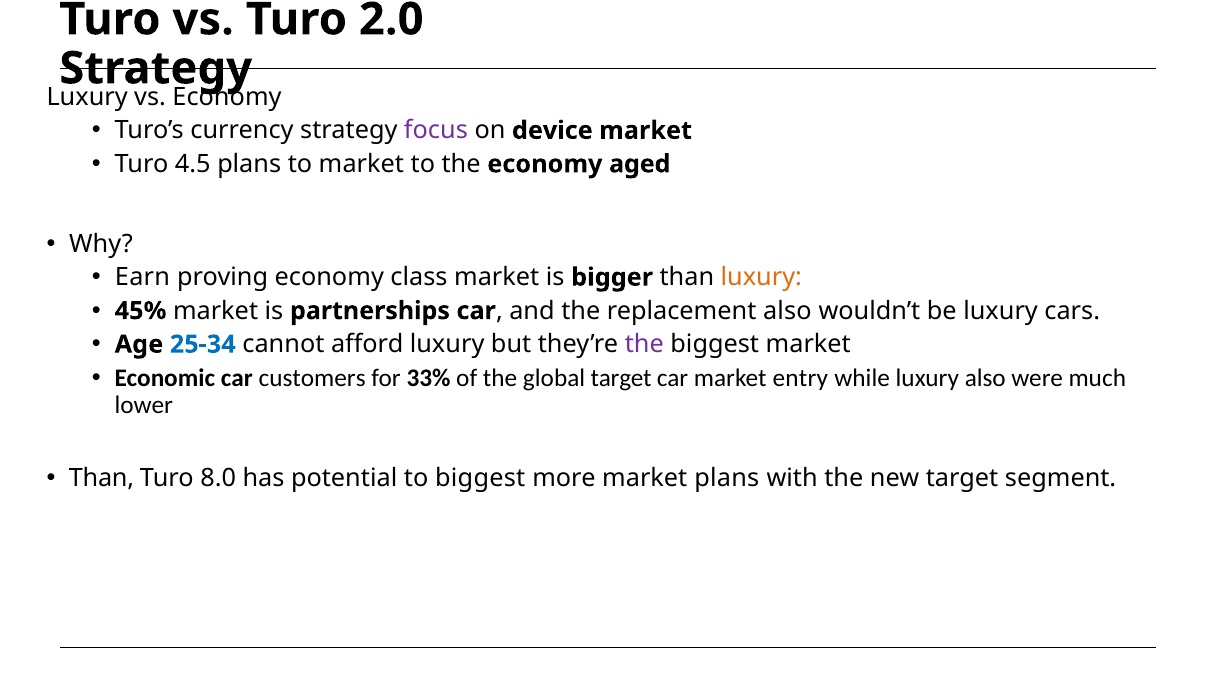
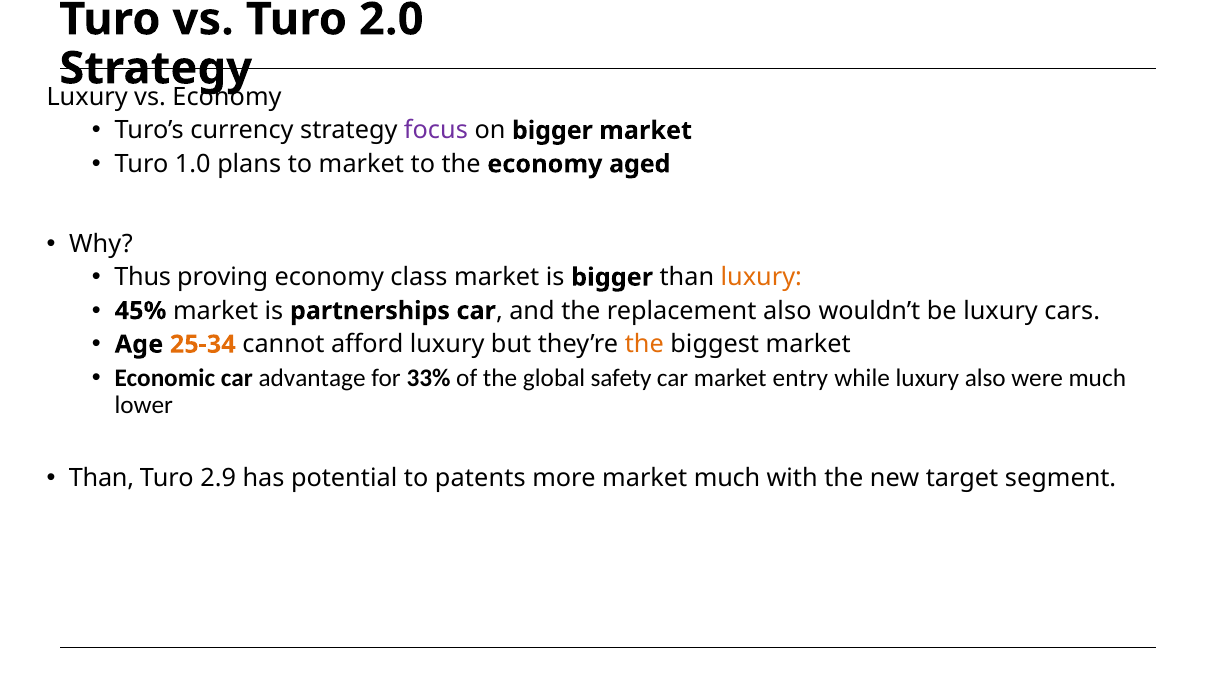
on device: device -> bigger
4.5: 4.5 -> 1.0
Earn: Earn -> Thus
25-34 colour: blue -> orange
the at (644, 345) colour: purple -> orange
customers: customers -> advantage
global target: target -> safety
8.0: 8.0 -> 2.9
to biggest: biggest -> patents
market plans: plans -> much
